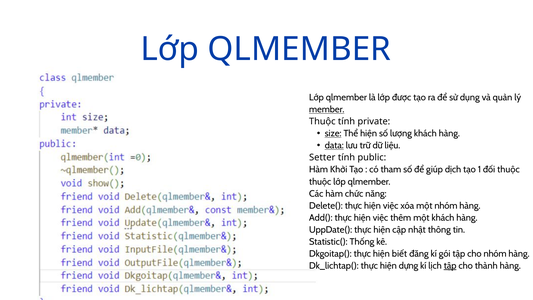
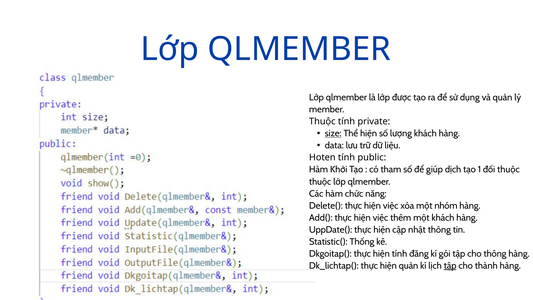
member underline: present -> none
data underline: present -> none
Setter: Setter -> Hoten
hiện biết: biết -> tính
cho nhóm: nhóm -> thông
hiện dựng: dựng -> quản
